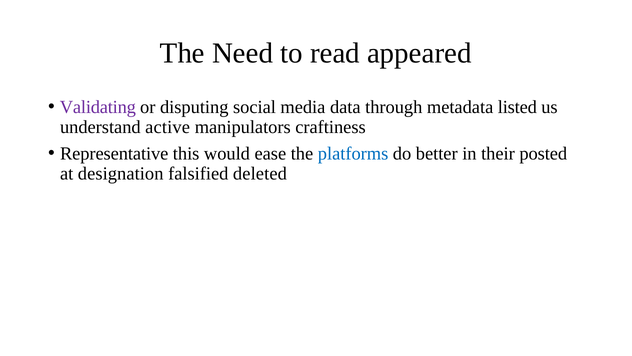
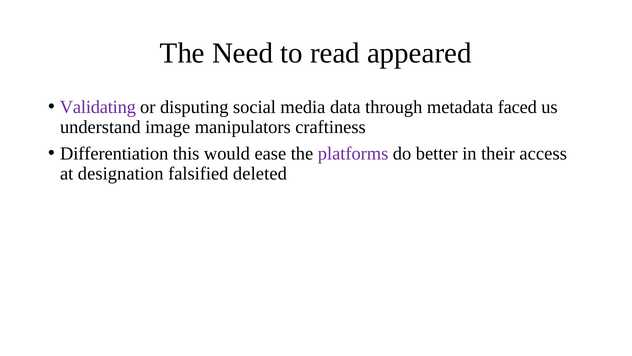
listed: listed -> faced
active: active -> image
Representative: Representative -> Differentiation
platforms colour: blue -> purple
posted: posted -> access
